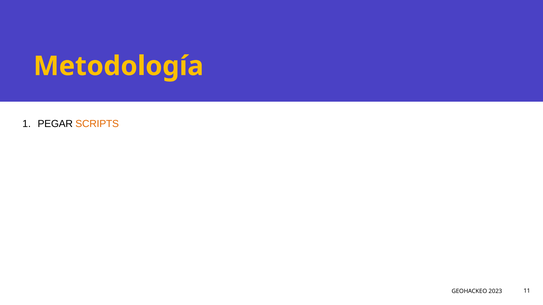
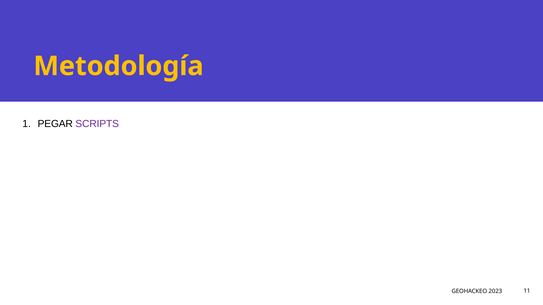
SCRIPTS colour: orange -> purple
